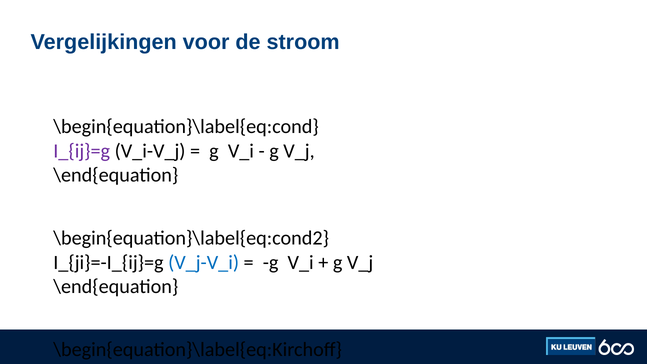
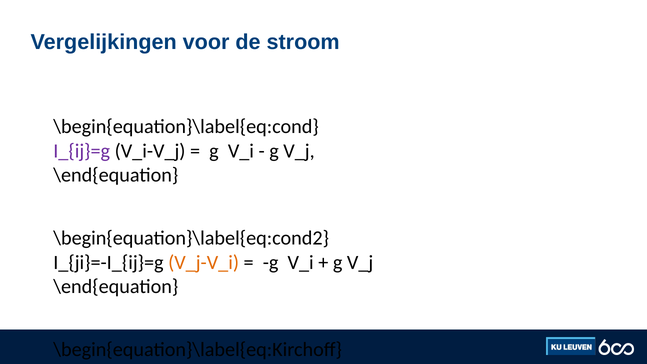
V_j-V_i colour: blue -> orange
